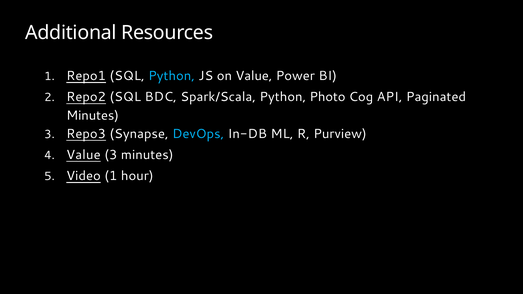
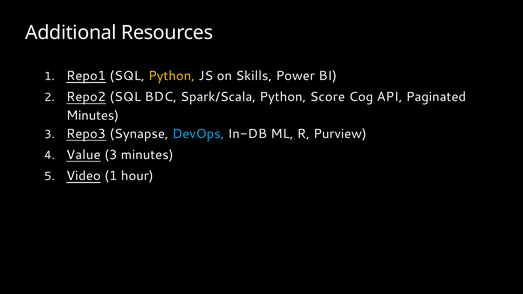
Python at (172, 76) colour: light blue -> yellow
on Value: Value -> Skills
Photo: Photo -> Score
